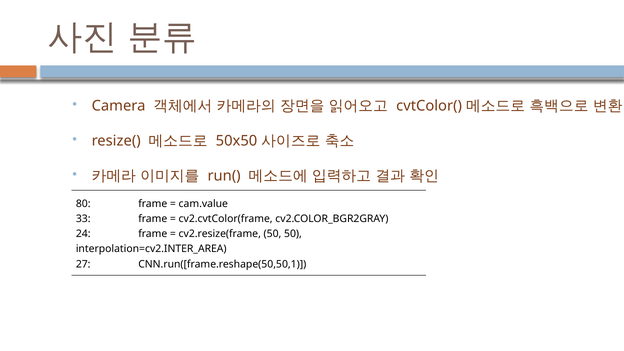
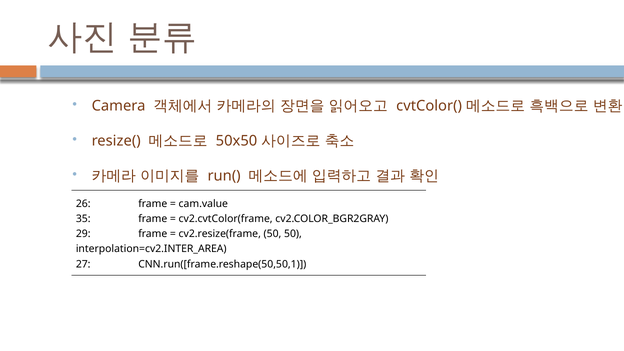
80: 80 -> 26
33: 33 -> 35
24: 24 -> 29
